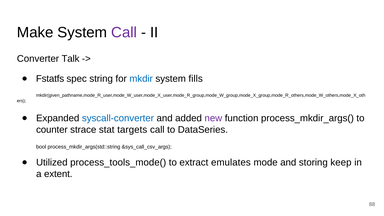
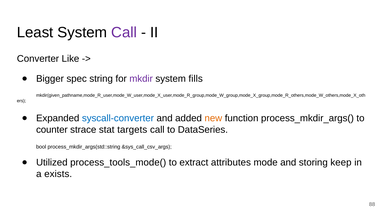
Make: Make -> Least
Talk: Talk -> Like
Fstatfs: Fstatfs -> Bigger
mkdir colour: blue -> purple
new colour: purple -> orange
emulates: emulates -> attributes
extent: extent -> exists
